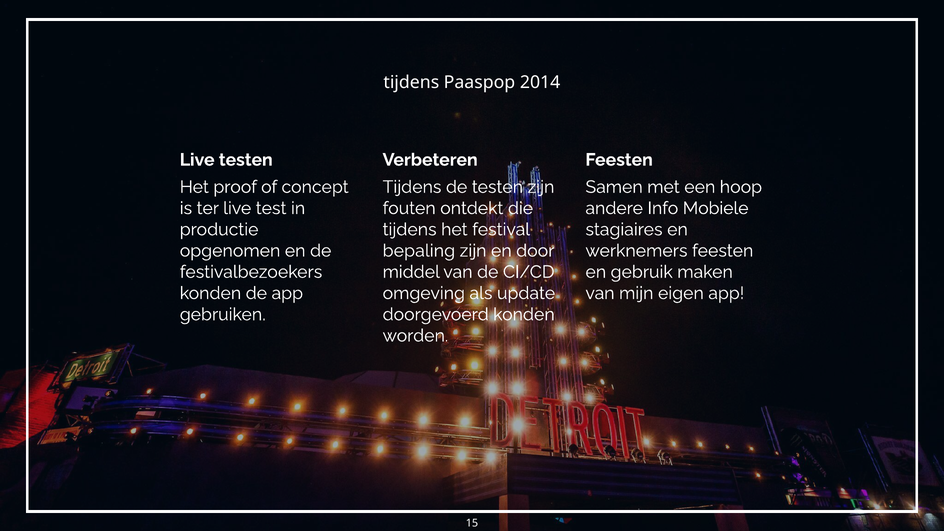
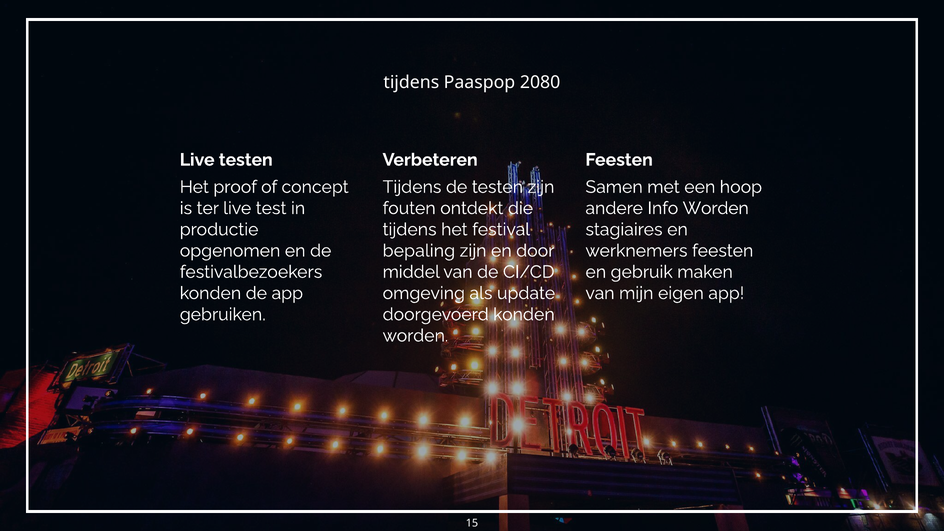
2014: 2014 -> 2080
Info Mobiele: Mobiele -> Worden
